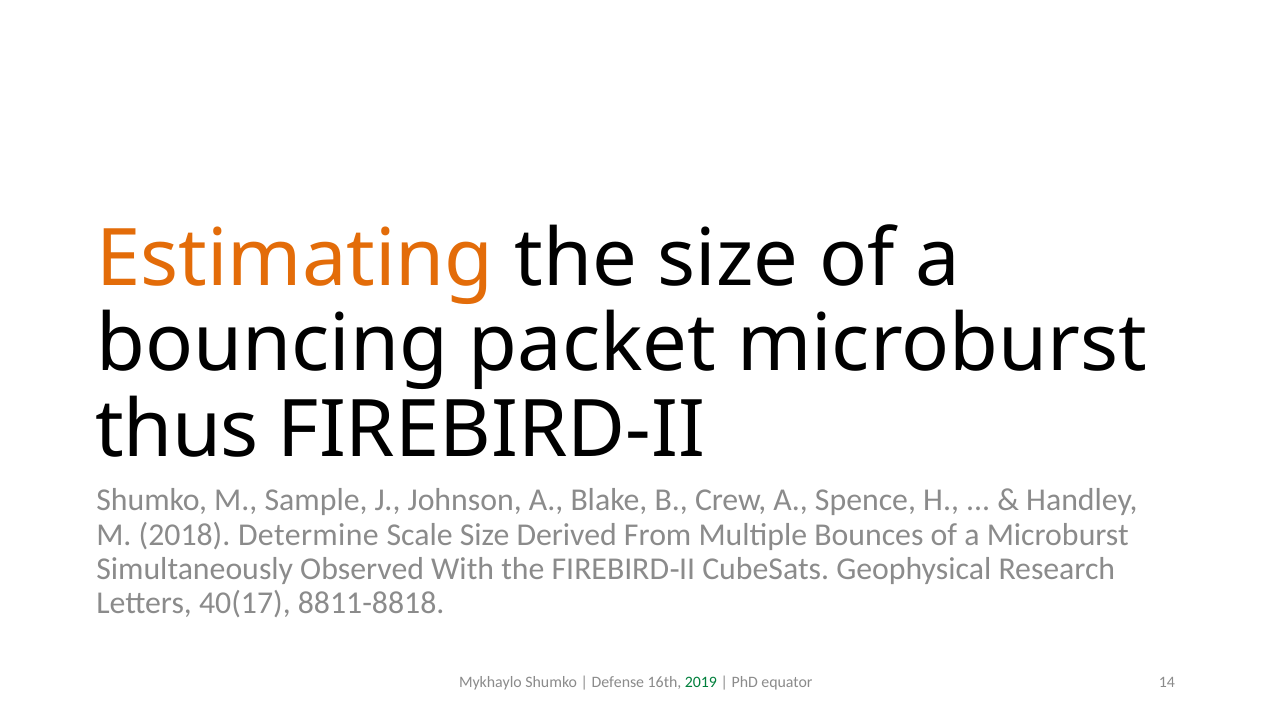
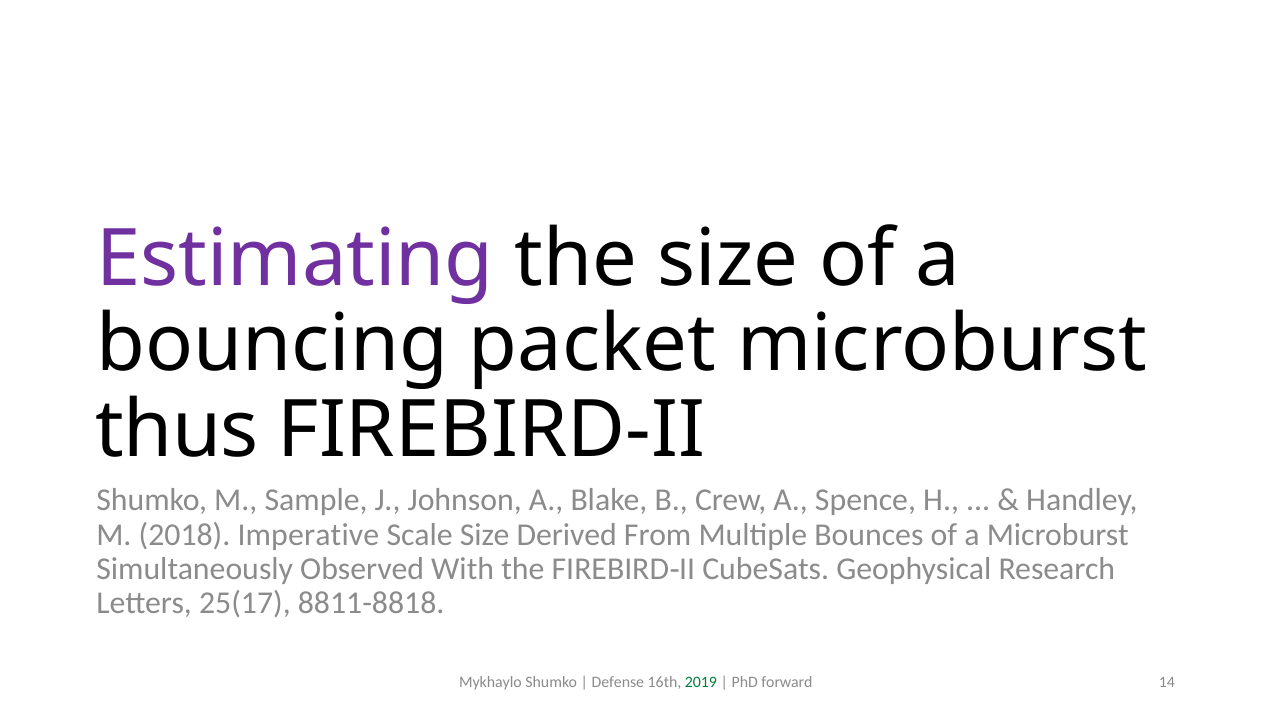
Estimating colour: orange -> purple
Determine: Determine -> Imperative
40(17: 40(17 -> 25(17
equator: equator -> forward
